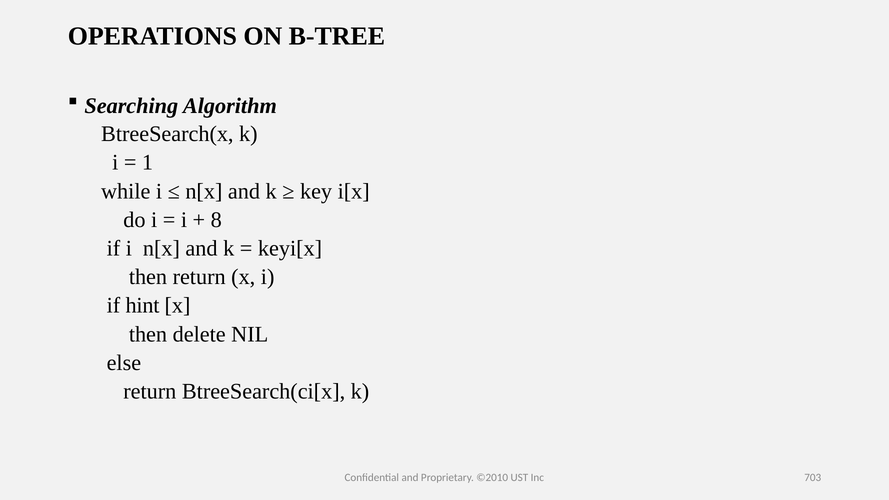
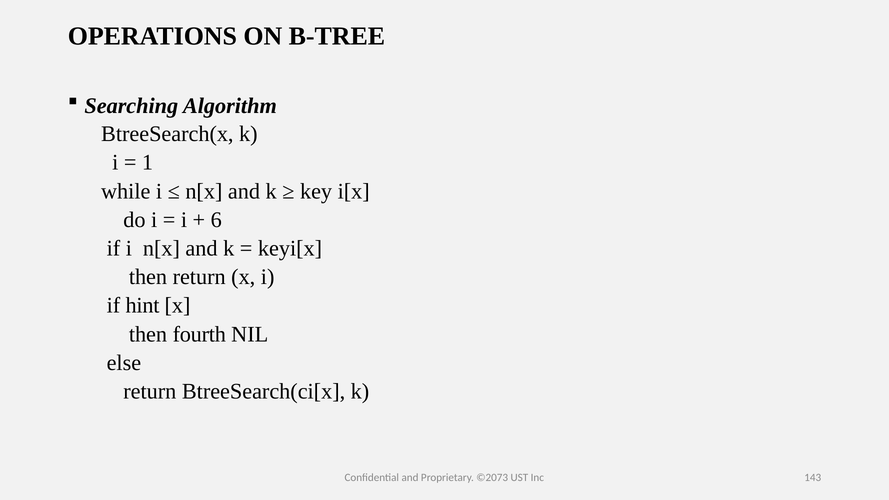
8: 8 -> 6
delete: delete -> fourth
©2010: ©2010 -> ©2073
703: 703 -> 143
